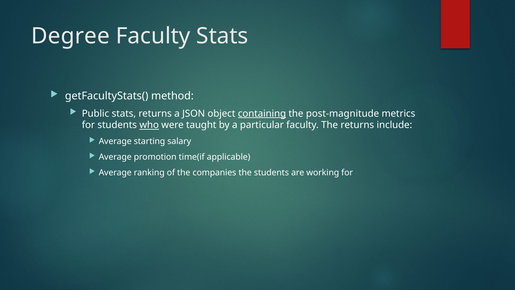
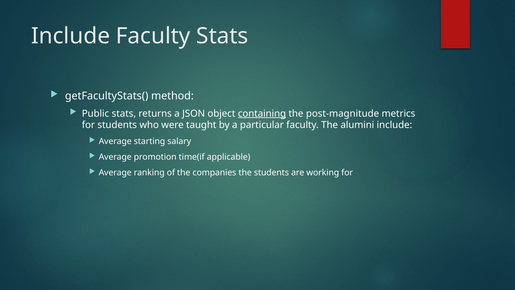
Degree at (71, 36): Degree -> Include
who underline: present -> none
The returns: returns -> alumini
